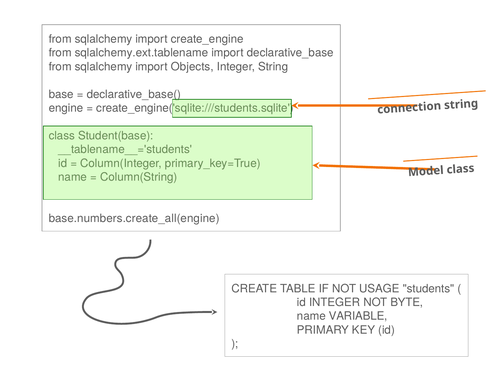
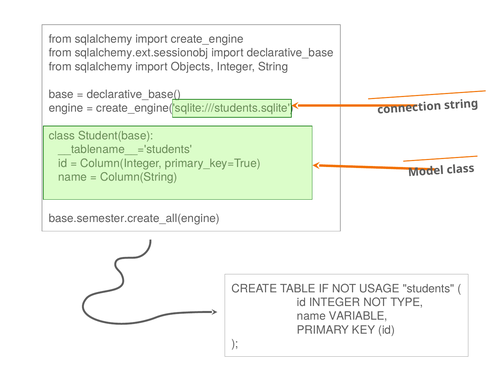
sqlalchemy.ext.tablename: sqlalchemy.ext.tablename -> sqlalchemy.ext.sessionobj
base.numbers.create_all(engine: base.numbers.create_all(engine -> base.semester.create_all(engine
BYTE: BYTE -> TYPE
